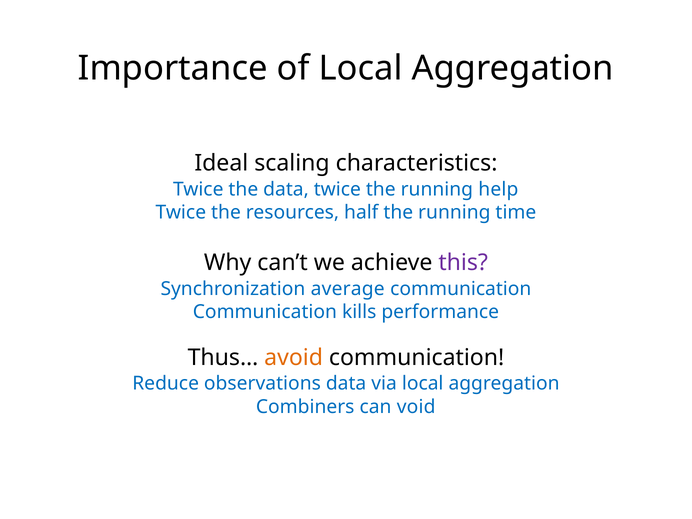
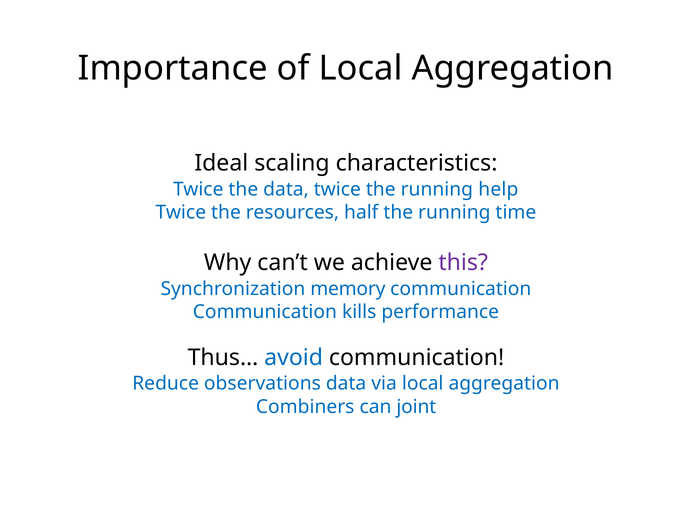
average: average -> memory
avoid colour: orange -> blue
void: void -> joint
